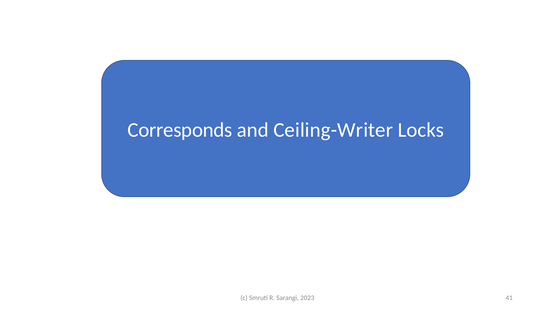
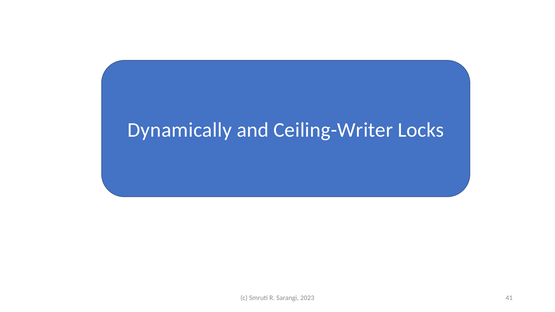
Corresponds: Corresponds -> Dynamically
